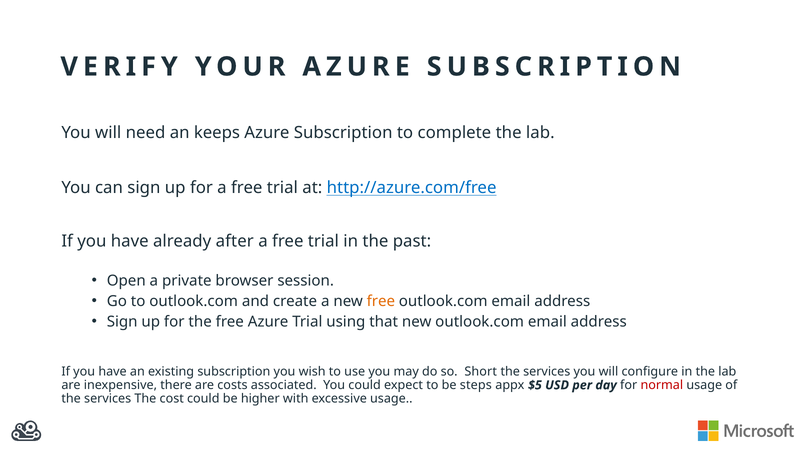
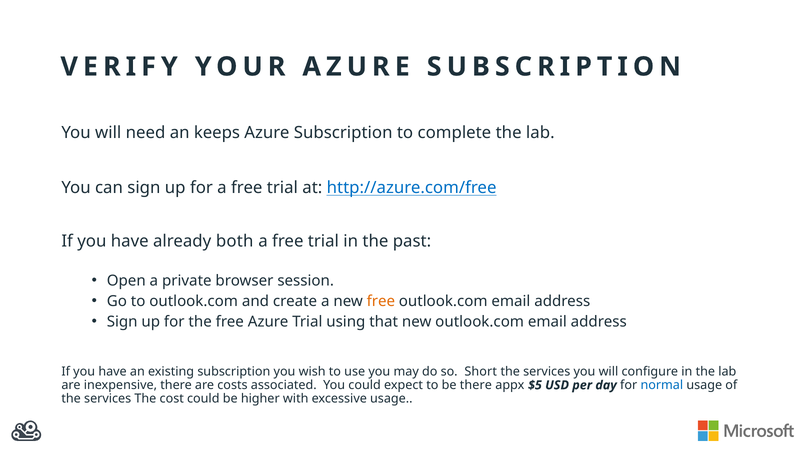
after: after -> both
be steps: steps -> there
normal colour: red -> blue
